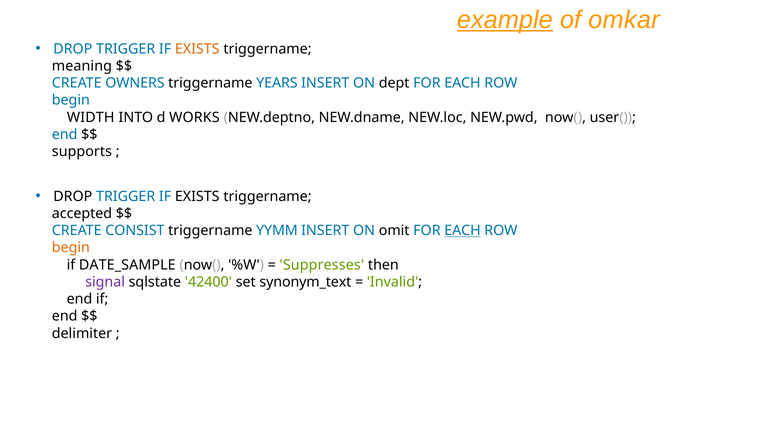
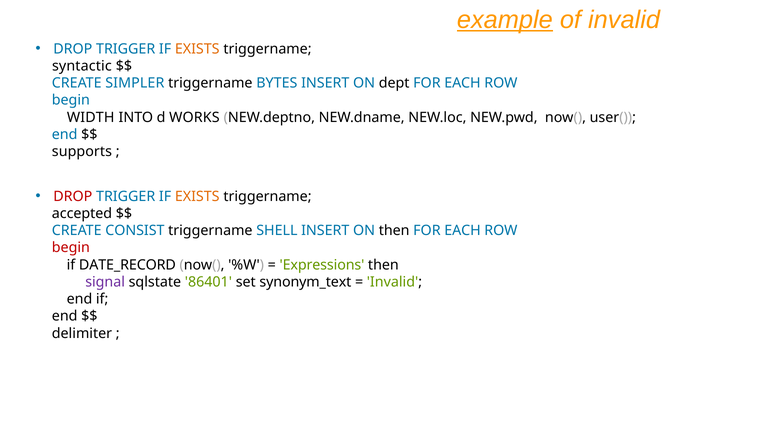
of omkar: omkar -> invalid
meaning: meaning -> syntactic
OWNERS: OWNERS -> SIMPLER
YEARS: YEARS -> BYTES
DROP at (73, 196) colour: black -> red
EXISTS at (197, 196) colour: black -> orange
YYMM: YYMM -> SHELL
ON omit: omit -> then
EACH at (463, 231) underline: present -> none
begin at (71, 248) colour: orange -> red
DATE_SAMPLE: DATE_SAMPLE -> DATE_RECORD
Suppresses: Suppresses -> Expressions
42400: 42400 -> 86401
